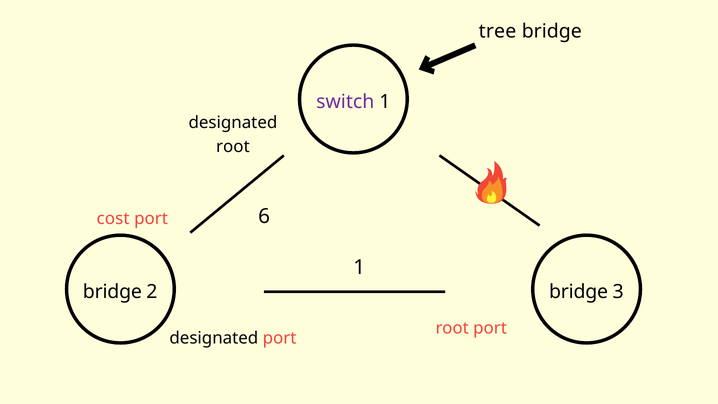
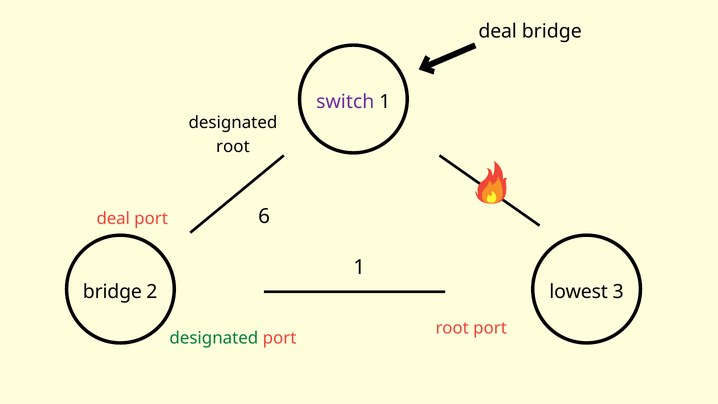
tree at (497, 32): tree -> deal
cost at (113, 219): cost -> deal
2 bridge: bridge -> lowest
designated at (214, 338) colour: black -> green
